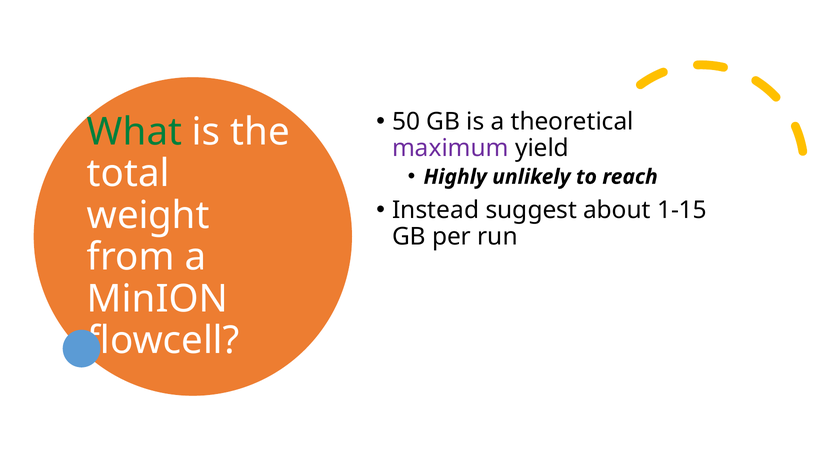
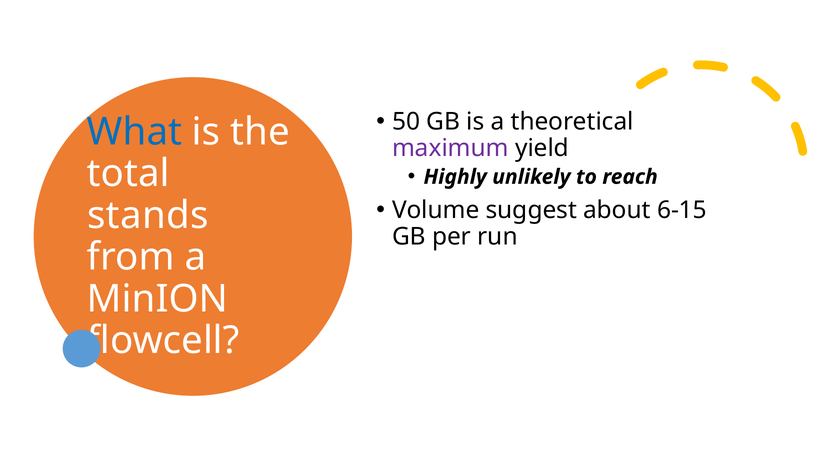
What colour: green -> blue
Instead: Instead -> Volume
1-15: 1-15 -> 6-15
weight: weight -> stands
